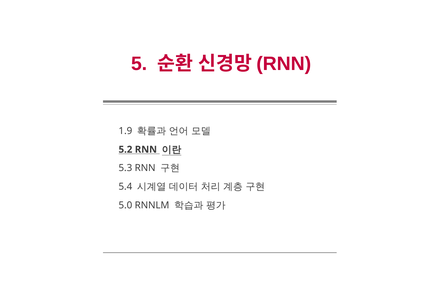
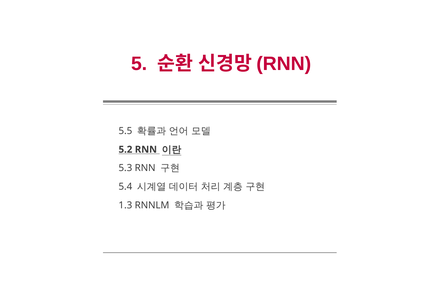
1.9: 1.9 -> 5.5
5.0: 5.0 -> 1.3
